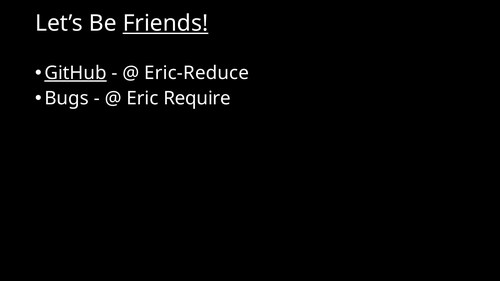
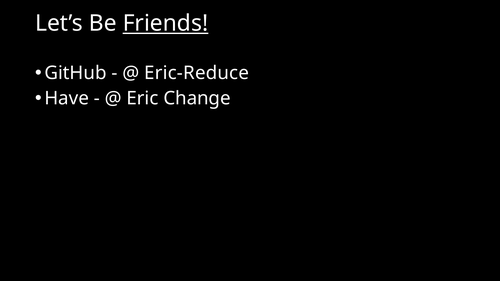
GitHub underline: present -> none
Bugs: Bugs -> Have
Require: Require -> Change
